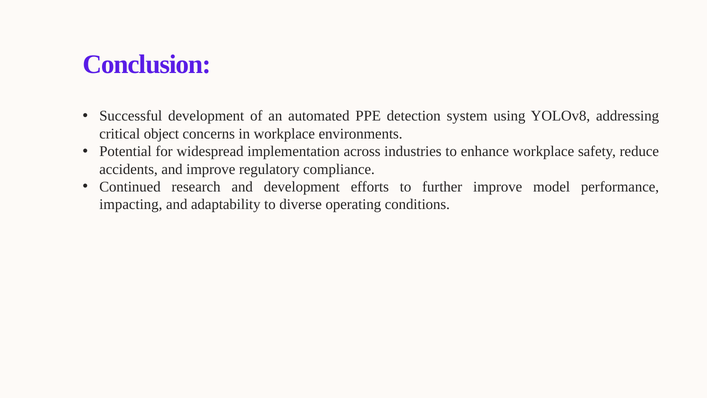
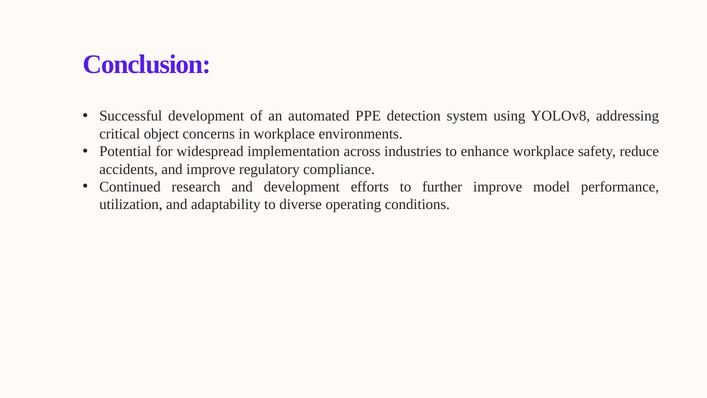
impacting: impacting -> utilization
